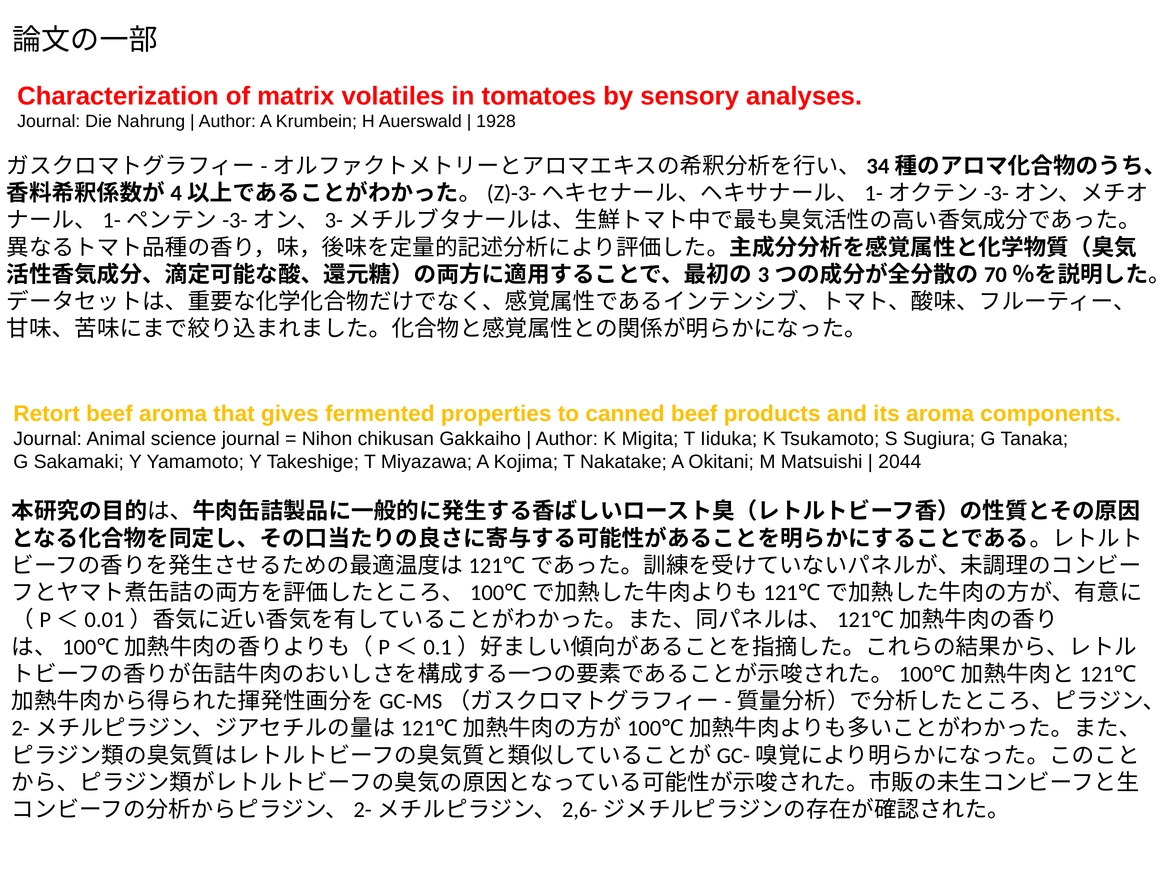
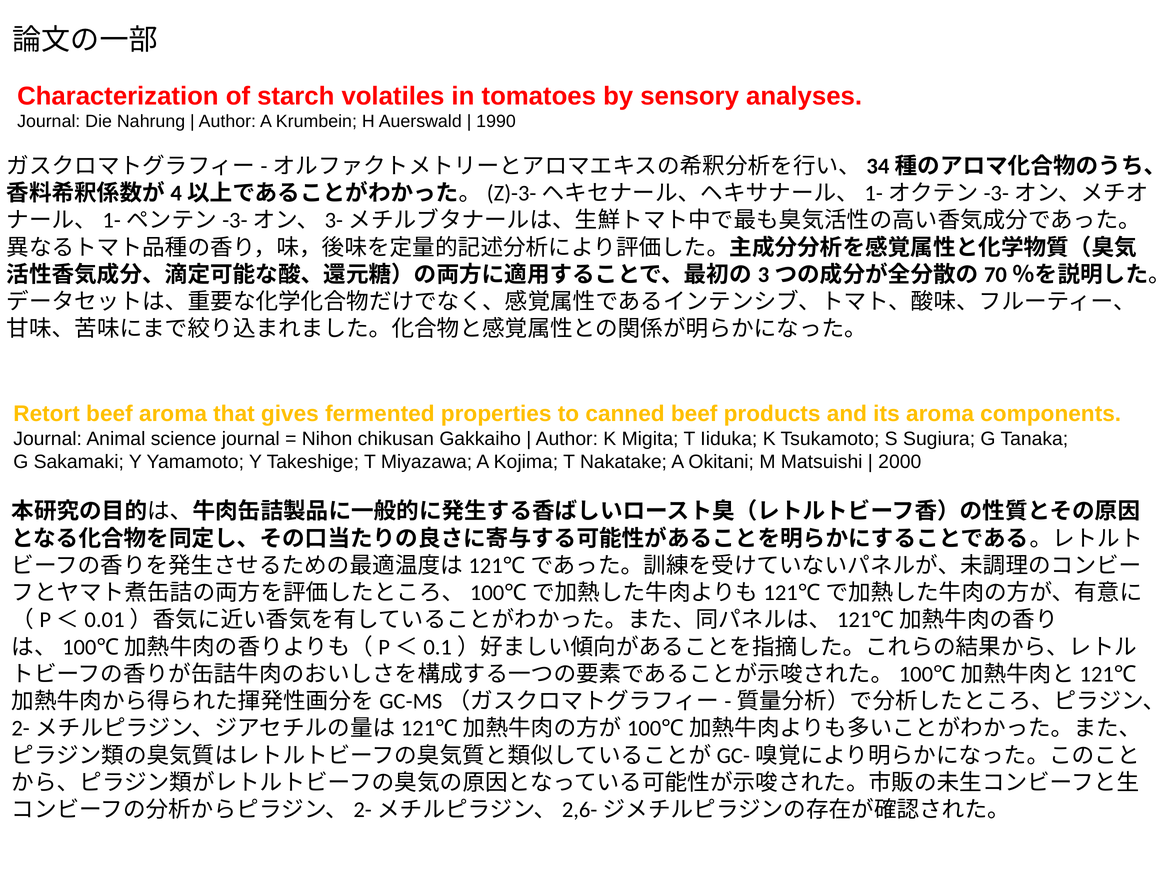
matrix: matrix -> starch
1928: 1928 -> 1990
2044: 2044 -> 2000
